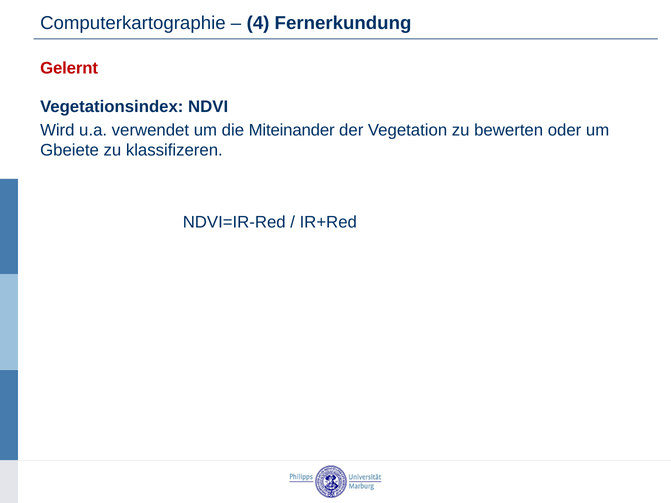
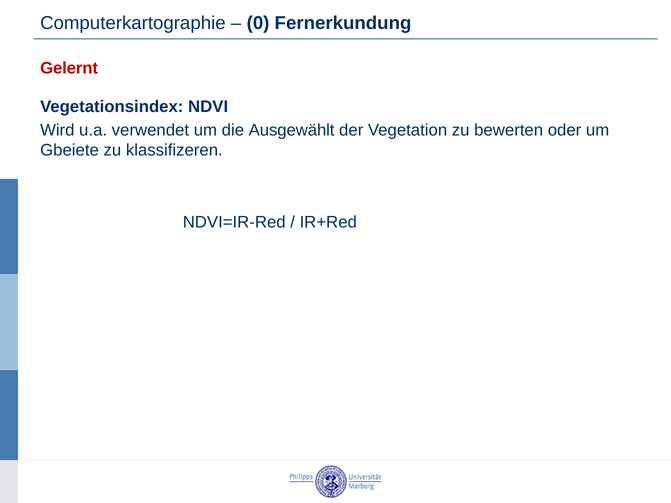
4: 4 -> 0
Miteinander: Miteinander -> Ausgewählt
